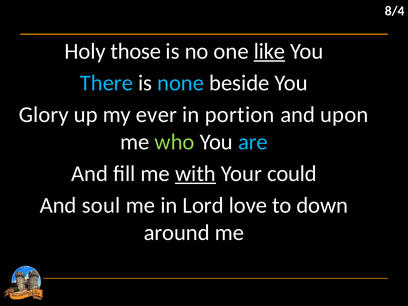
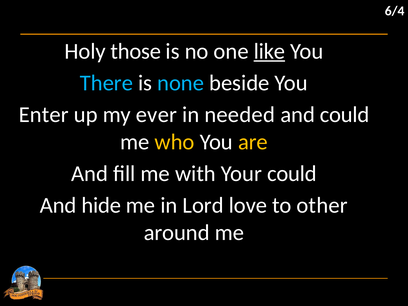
8/4: 8/4 -> 6/4
Glory: Glory -> Enter
portion: portion -> needed
and upon: upon -> could
who colour: light green -> yellow
are colour: light blue -> yellow
with underline: present -> none
soul: soul -> hide
down: down -> other
